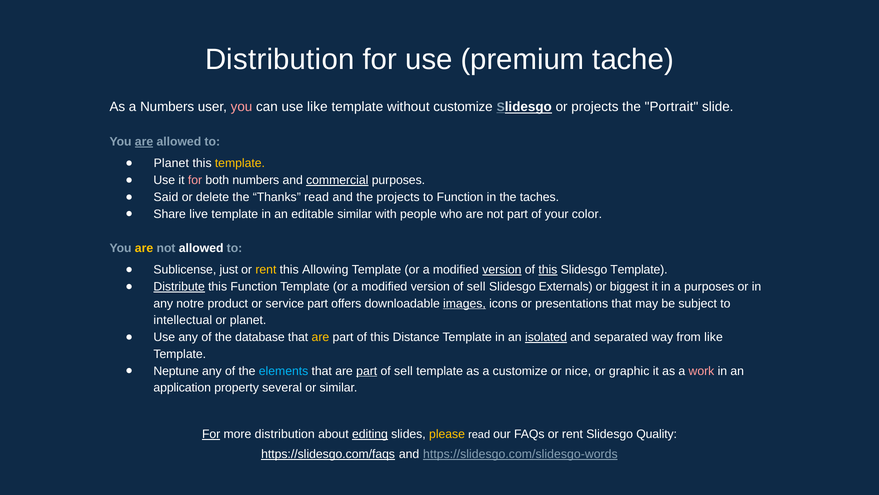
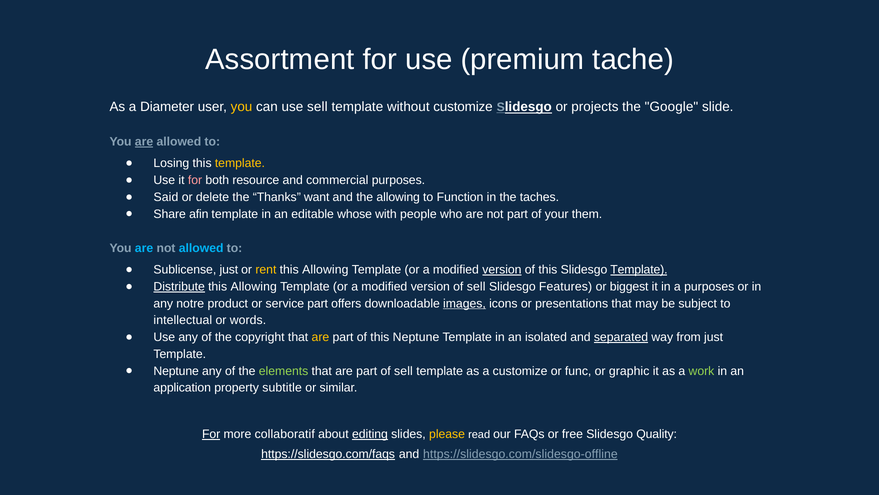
Distribution at (280, 60): Distribution -> Assortment
a Numbers: Numbers -> Diameter
you at (241, 107) colour: pink -> yellow
use like: like -> sell
Portrait: Portrait -> Google
Planet at (171, 163): Planet -> Losing
both numbers: numbers -> resource
commercial underline: present -> none
Thanks read: read -> want
the projects: projects -> allowing
live: live -> afin
editable similar: similar -> whose
color: color -> them
are at (144, 248) colour: yellow -> light blue
allowed at (201, 248) colour: white -> light blue
this at (548, 269) underline: present -> none
Template at (639, 269) underline: none -> present
Function at (254, 286): Function -> Allowing
Externals: Externals -> Features
or planet: planet -> words
database: database -> copyright
this Distance: Distance -> Neptune
isolated underline: present -> none
separated underline: none -> present
from like: like -> just
elements colour: light blue -> light green
part at (367, 371) underline: present -> none
nice: nice -> func
work colour: pink -> light green
several: several -> subtitle
more distribution: distribution -> collaboratif
FAQs or rent: rent -> free
https://slidesgo.com/slidesgo-words: https://slidesgo.com/slidesgo-words -> https://slidesgo.com/slidesgo-offline
